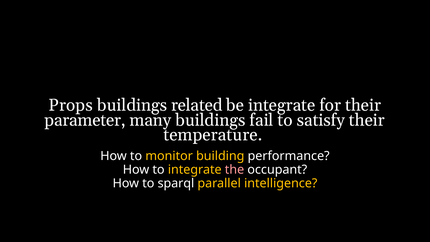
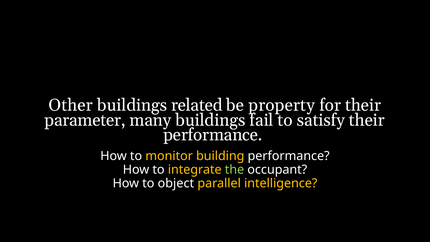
Props: Props -> Other
be integrate: integrate -> property
temperature at (213, 135): temperature -> performance
the colour: pink -> light green
sparql: sparql -> object
